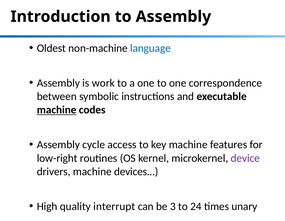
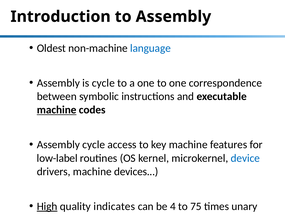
is work: work -> cycle
low-right: low-right -> low-label
device colour: purple -> blue
High underline: none -> present
interrupt: interrupt -> indicates
3: 3 -> 4
24: 24 -> 75
